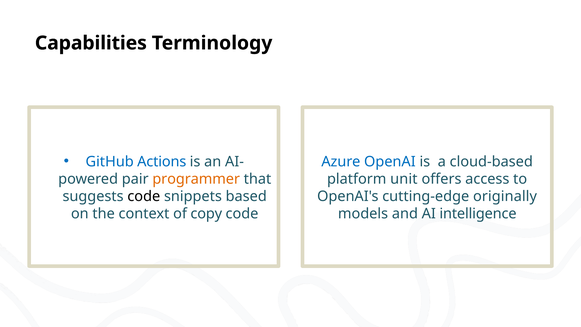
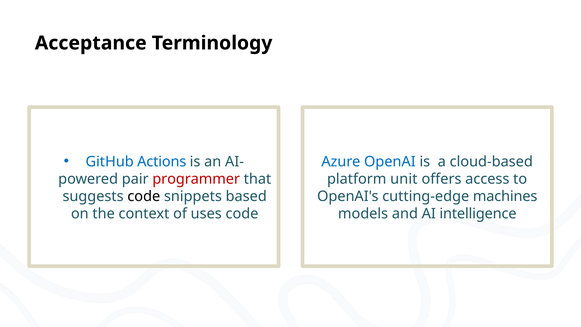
Capabilities: Capabilities -> Acceptance
programmer colour: orange -> red
originally: originally -> machines
copy: copy -> uses
